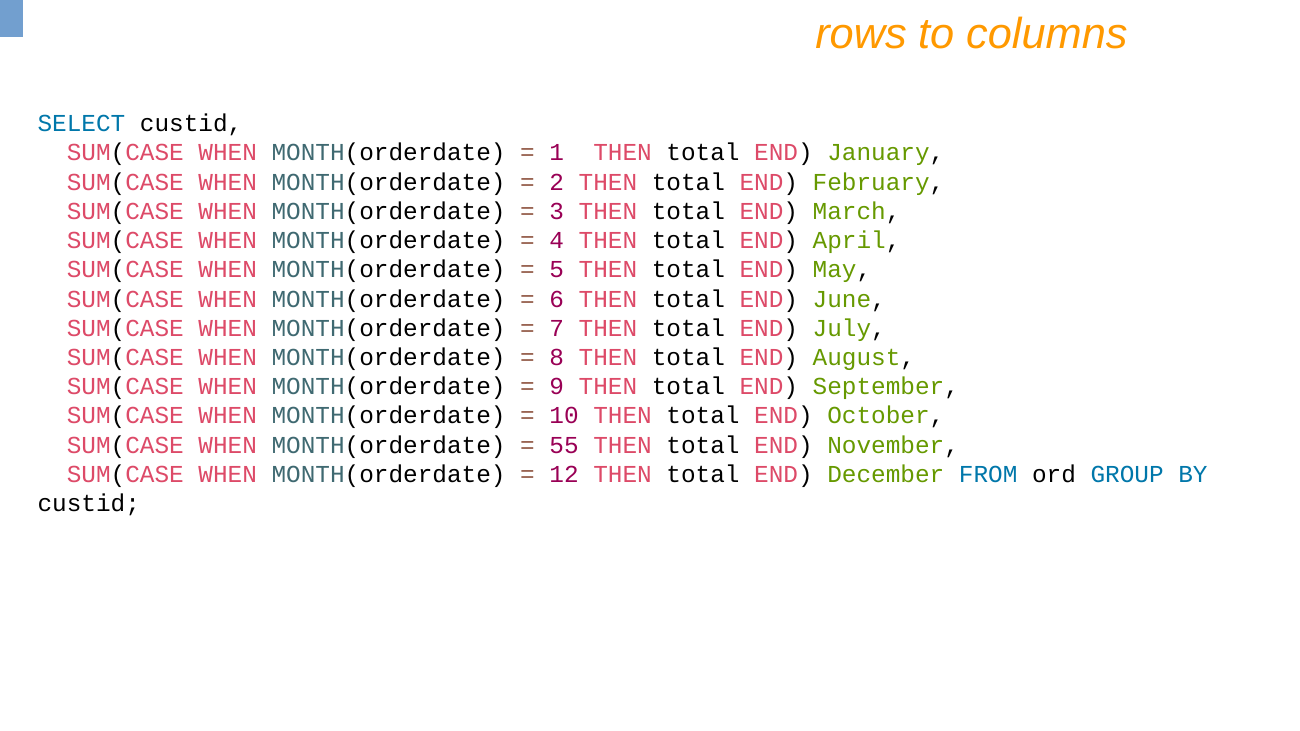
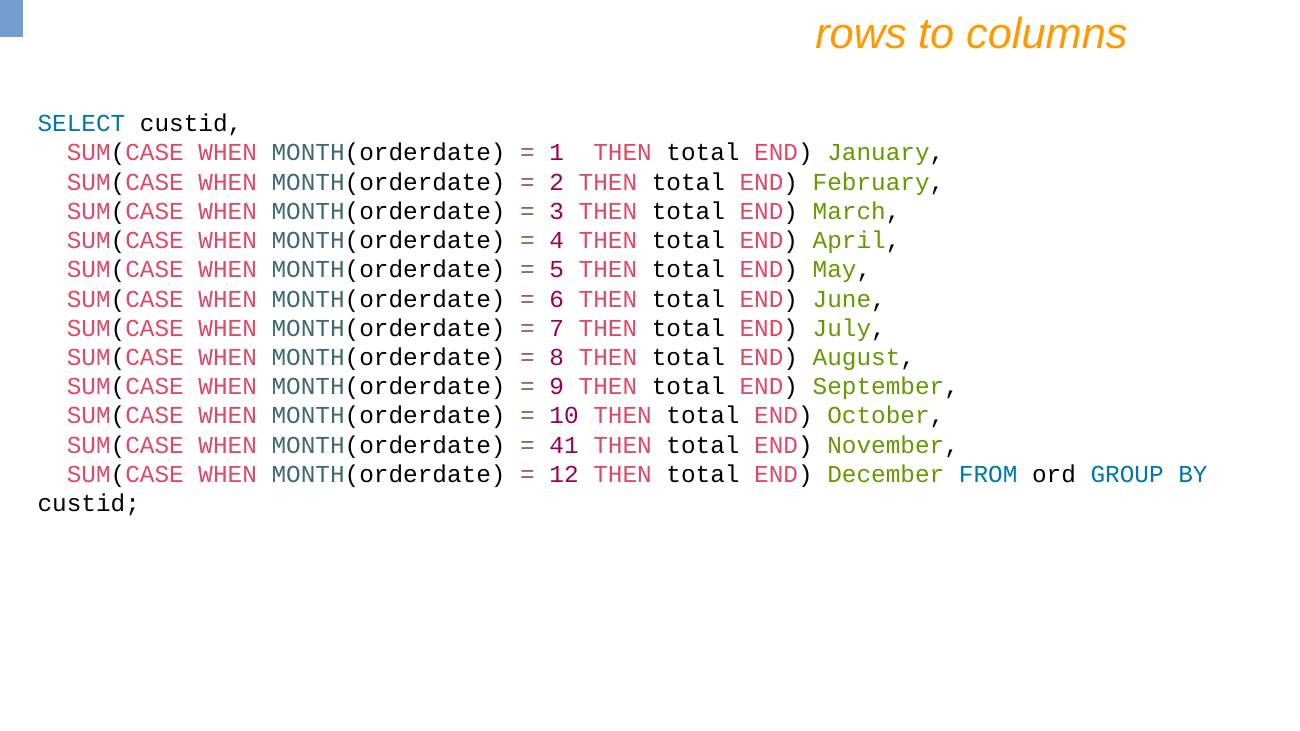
55: 55 -> 41
